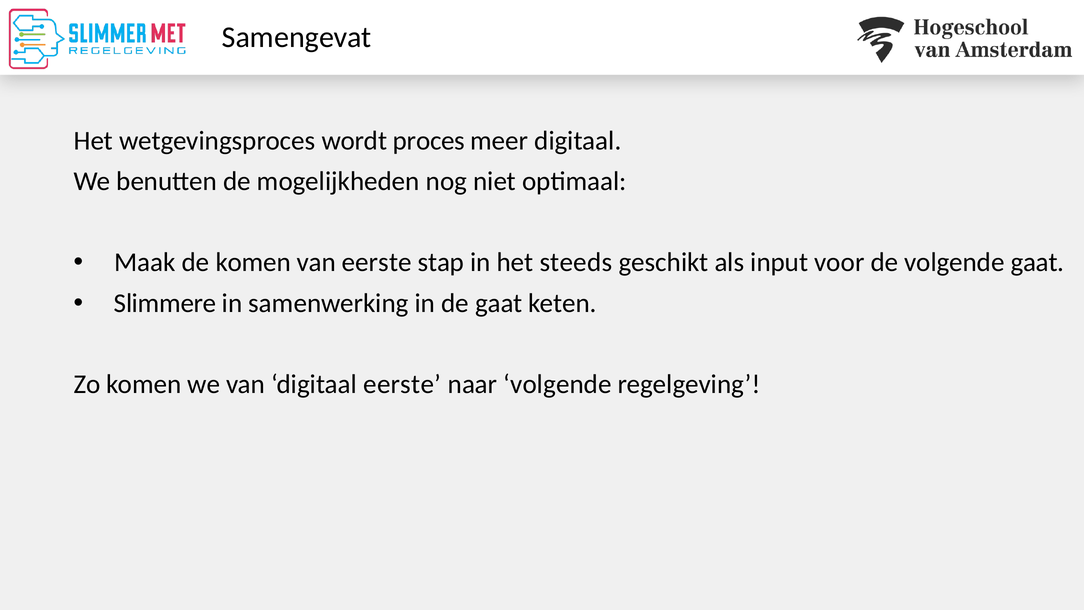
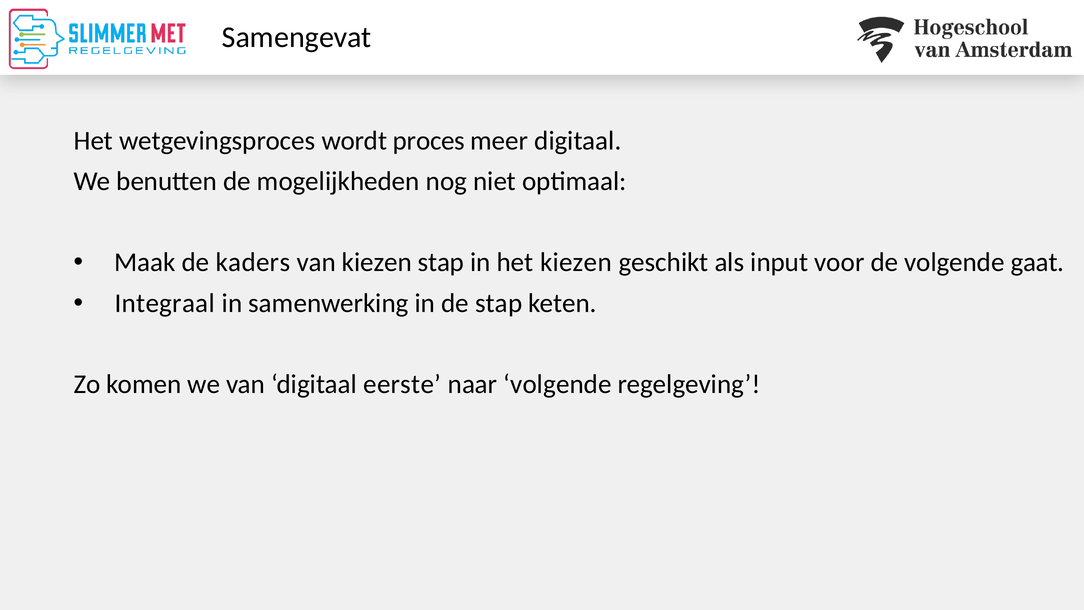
de komen: komen -> kaders
van eerste: eerste -> kiezen
het steeds: steeds -> kiezen
Slimmere: Slimmere -> Integraal
de gaat: gaat -> stap
